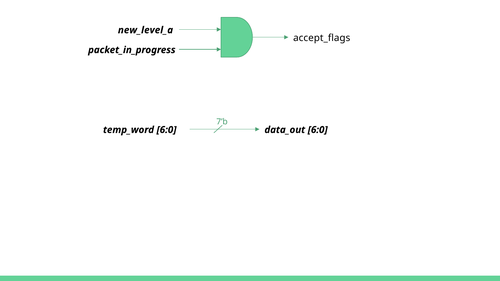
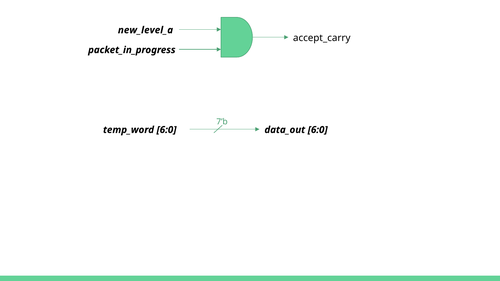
accept_flags: accept_flags -> accept_carry
